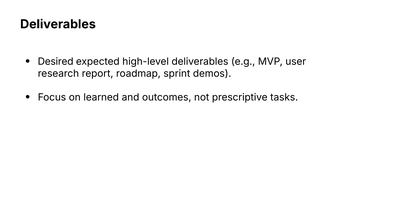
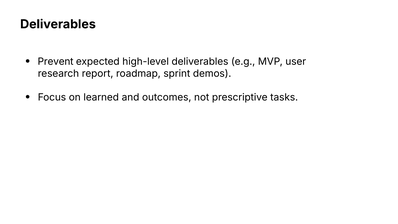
Desired: Desired -> Prevent
